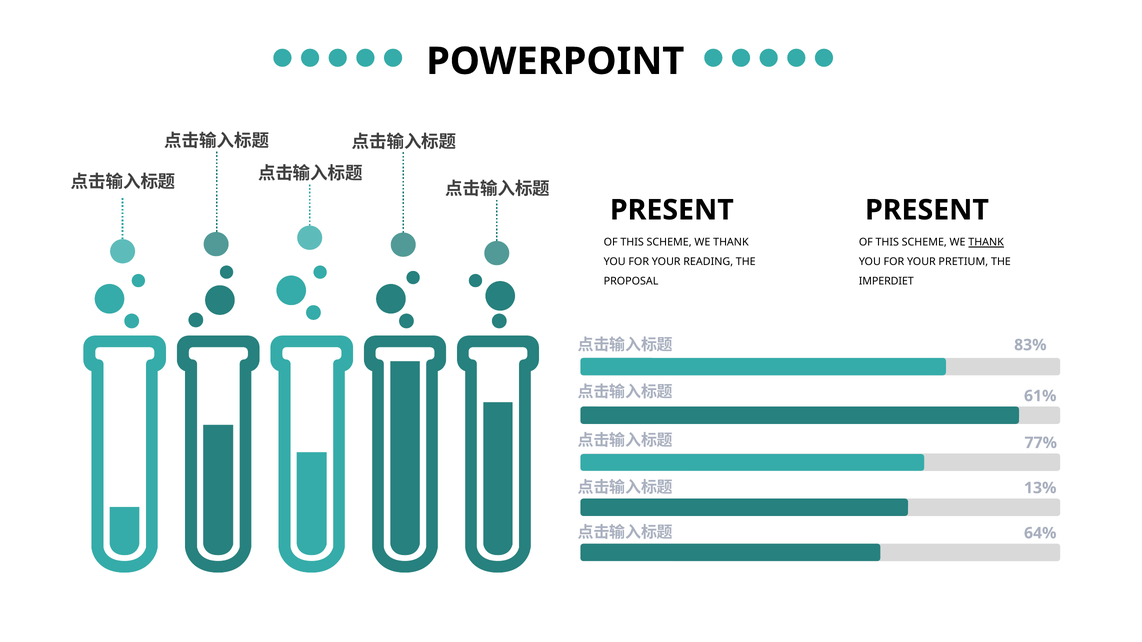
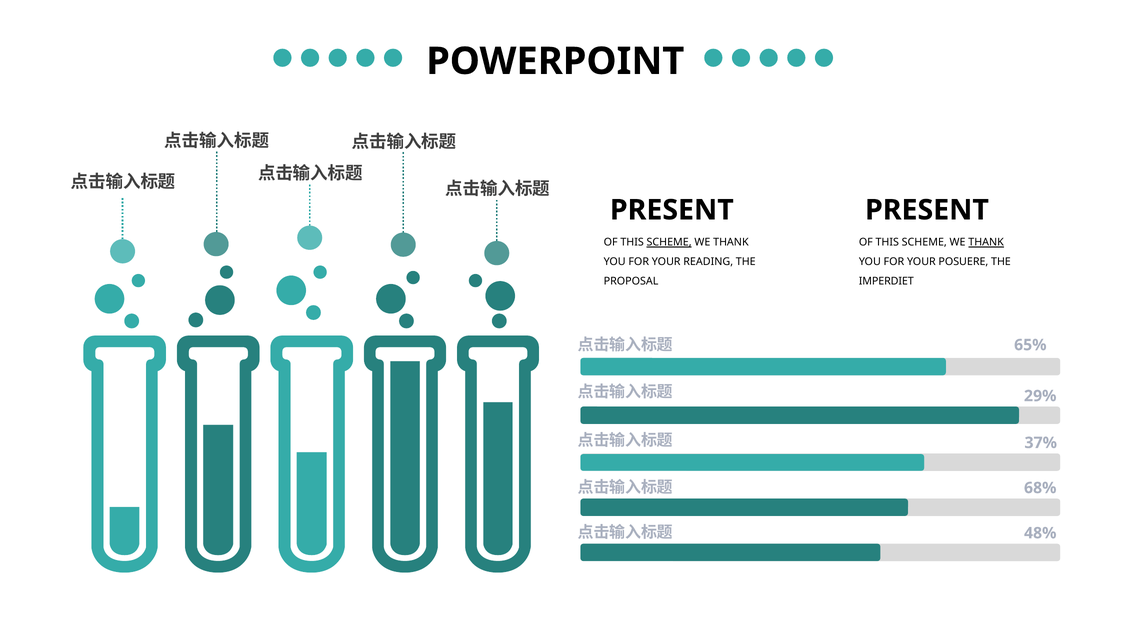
SCHEME at (669, 243) underline: none -> present
PRETIUM: PRETIUM -> POSUERE
83%: 83% -> 65%
61%: 61% -> 29%
77%: 77% -> 37%
13%: 13% -> 68%
64%: 64% -> 48%
